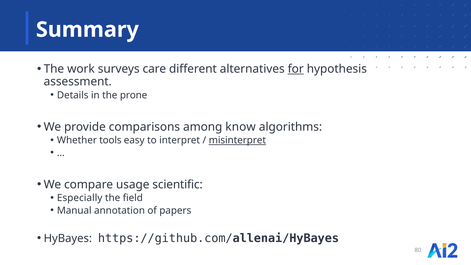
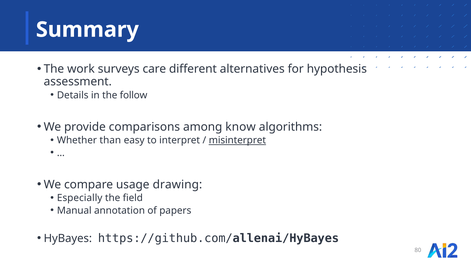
for underline: present -> none
prone: prone -> follow
tools: tools -> than
scientific: scientific -> drawing
